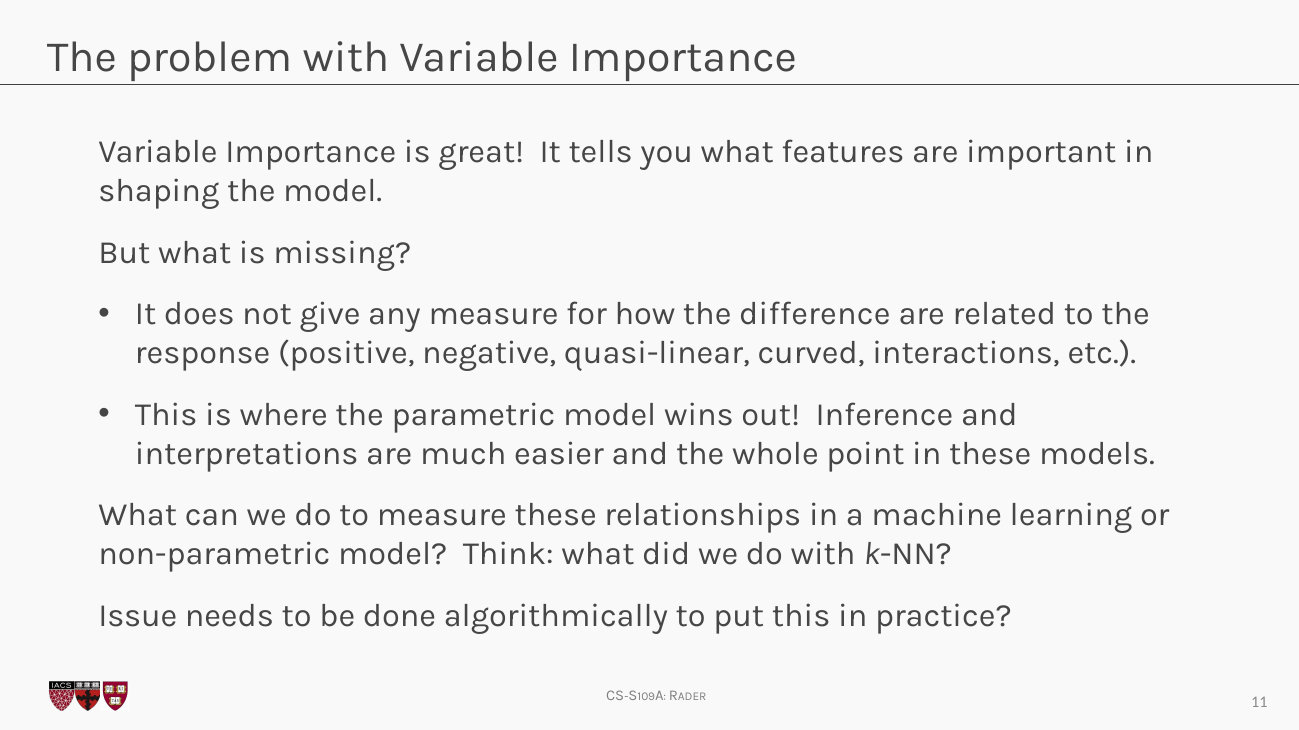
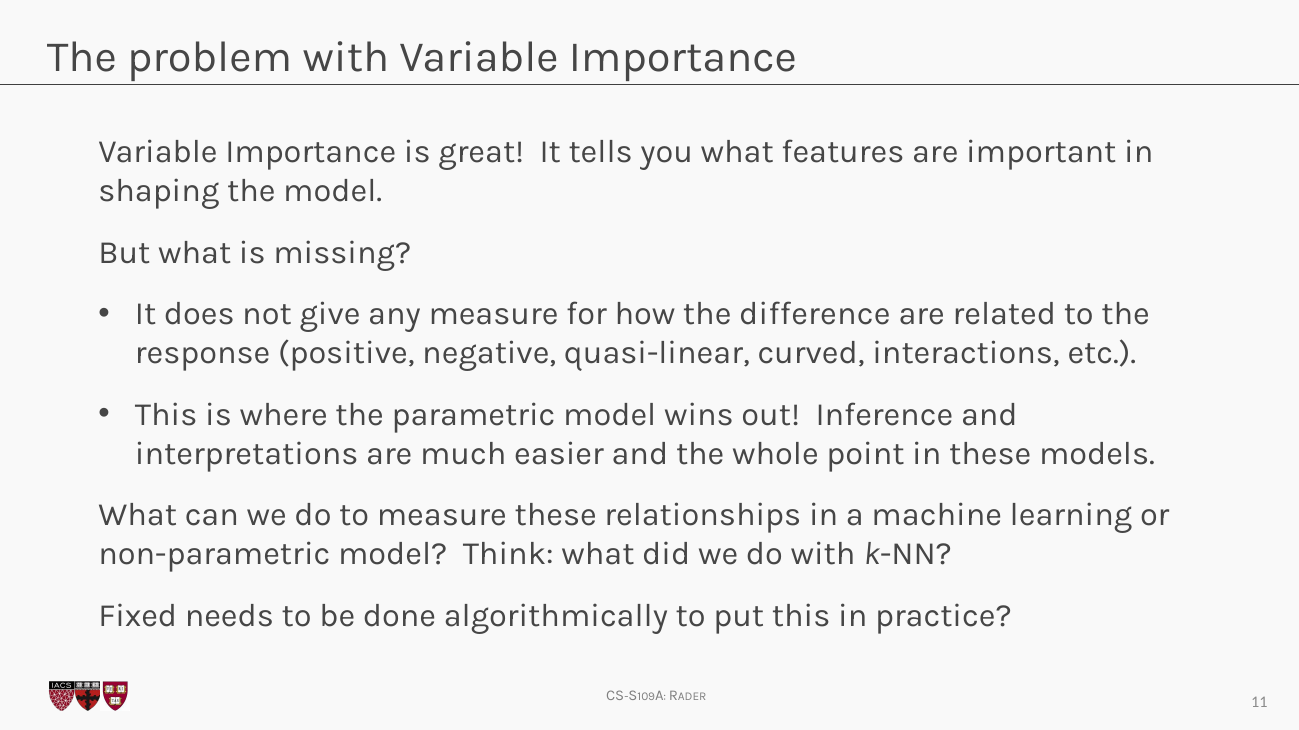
Issue: Issue -> Fixed
